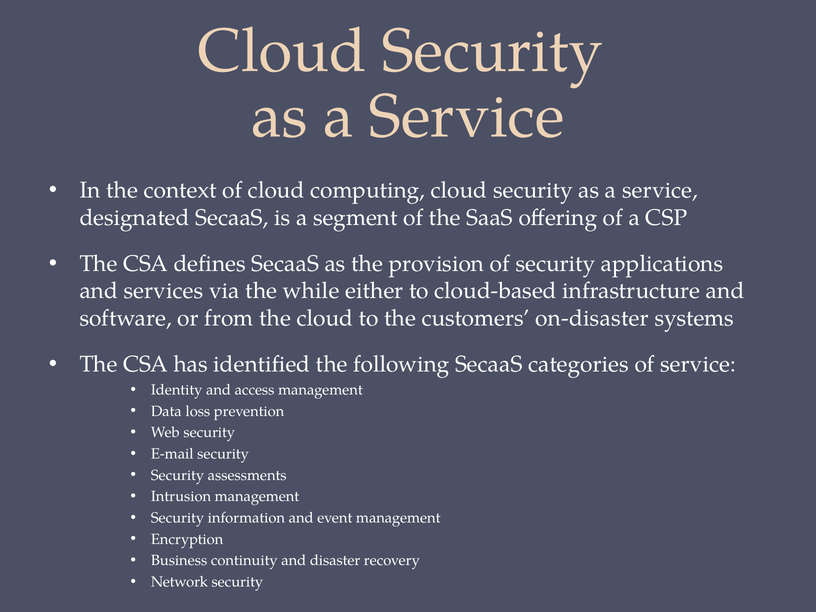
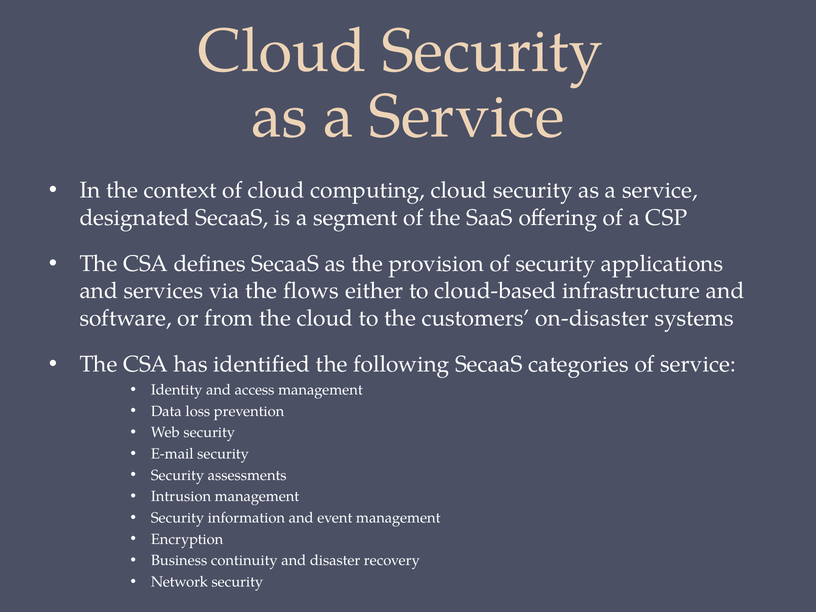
while: while -> flows
